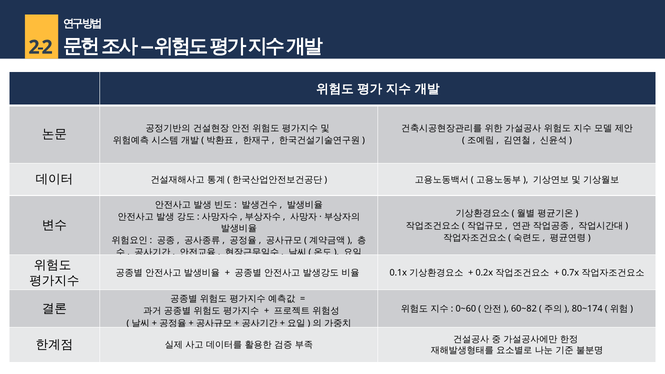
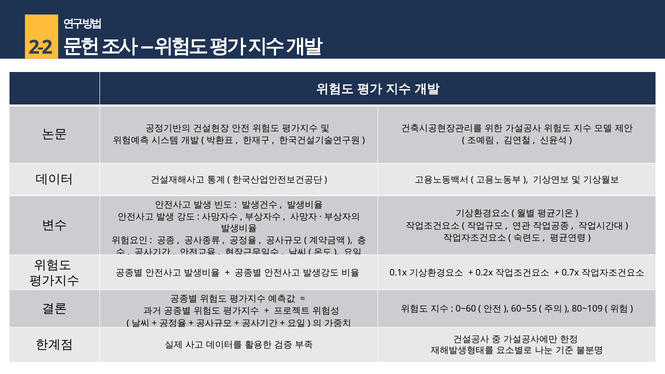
60~82: 60~82 -> 60~55
80~174: 80~174 -> 80~109
